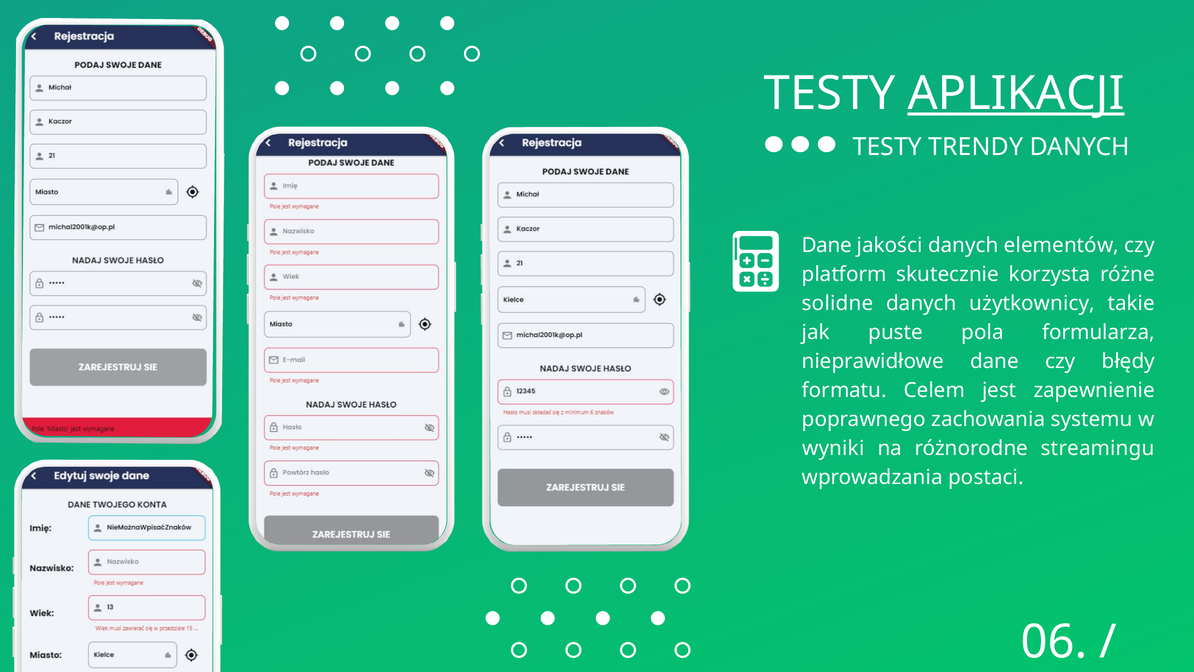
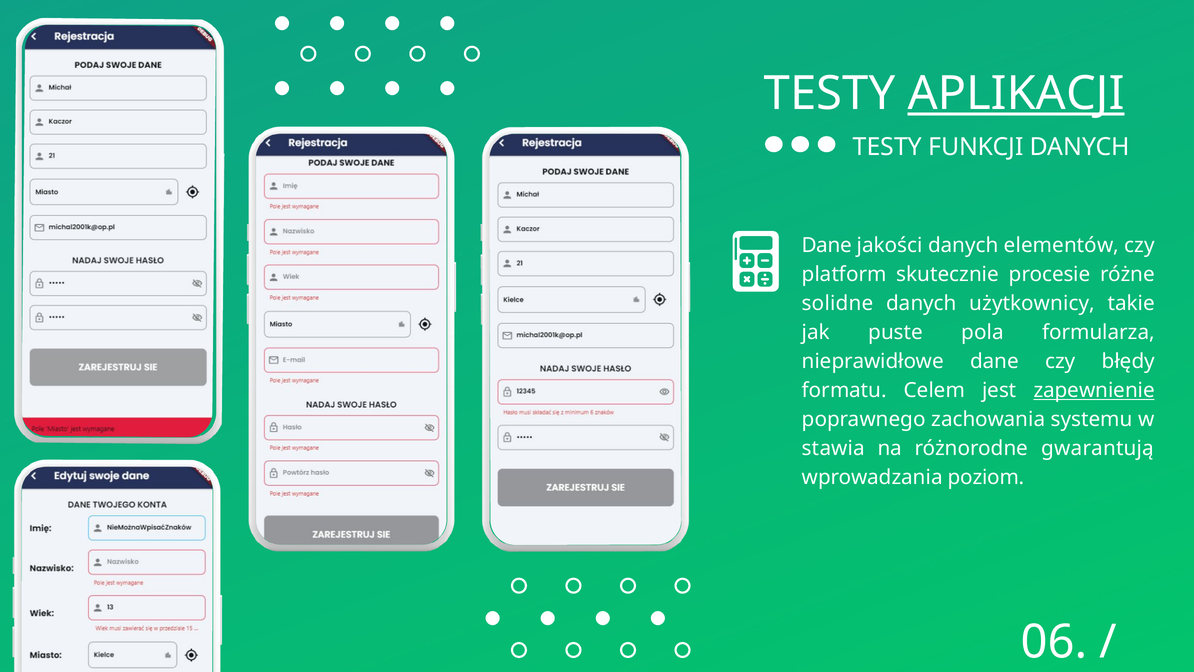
TRENDY: TRENDY -> FUNKCJI
korzysta: korzysta -> procesie
zapewnienie underline: none -> present
wyniki: wyniki -> stawia
streamingu: streamingu -> gwarantują
postaci: postaci -> poziom
